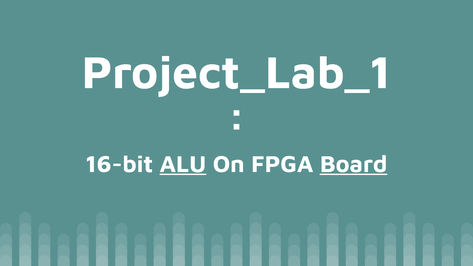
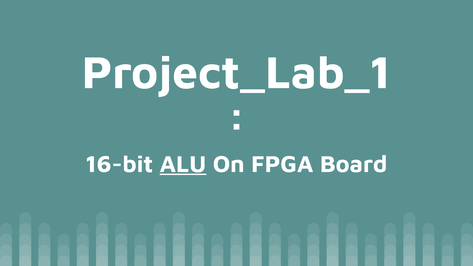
Board underline: present -> none
